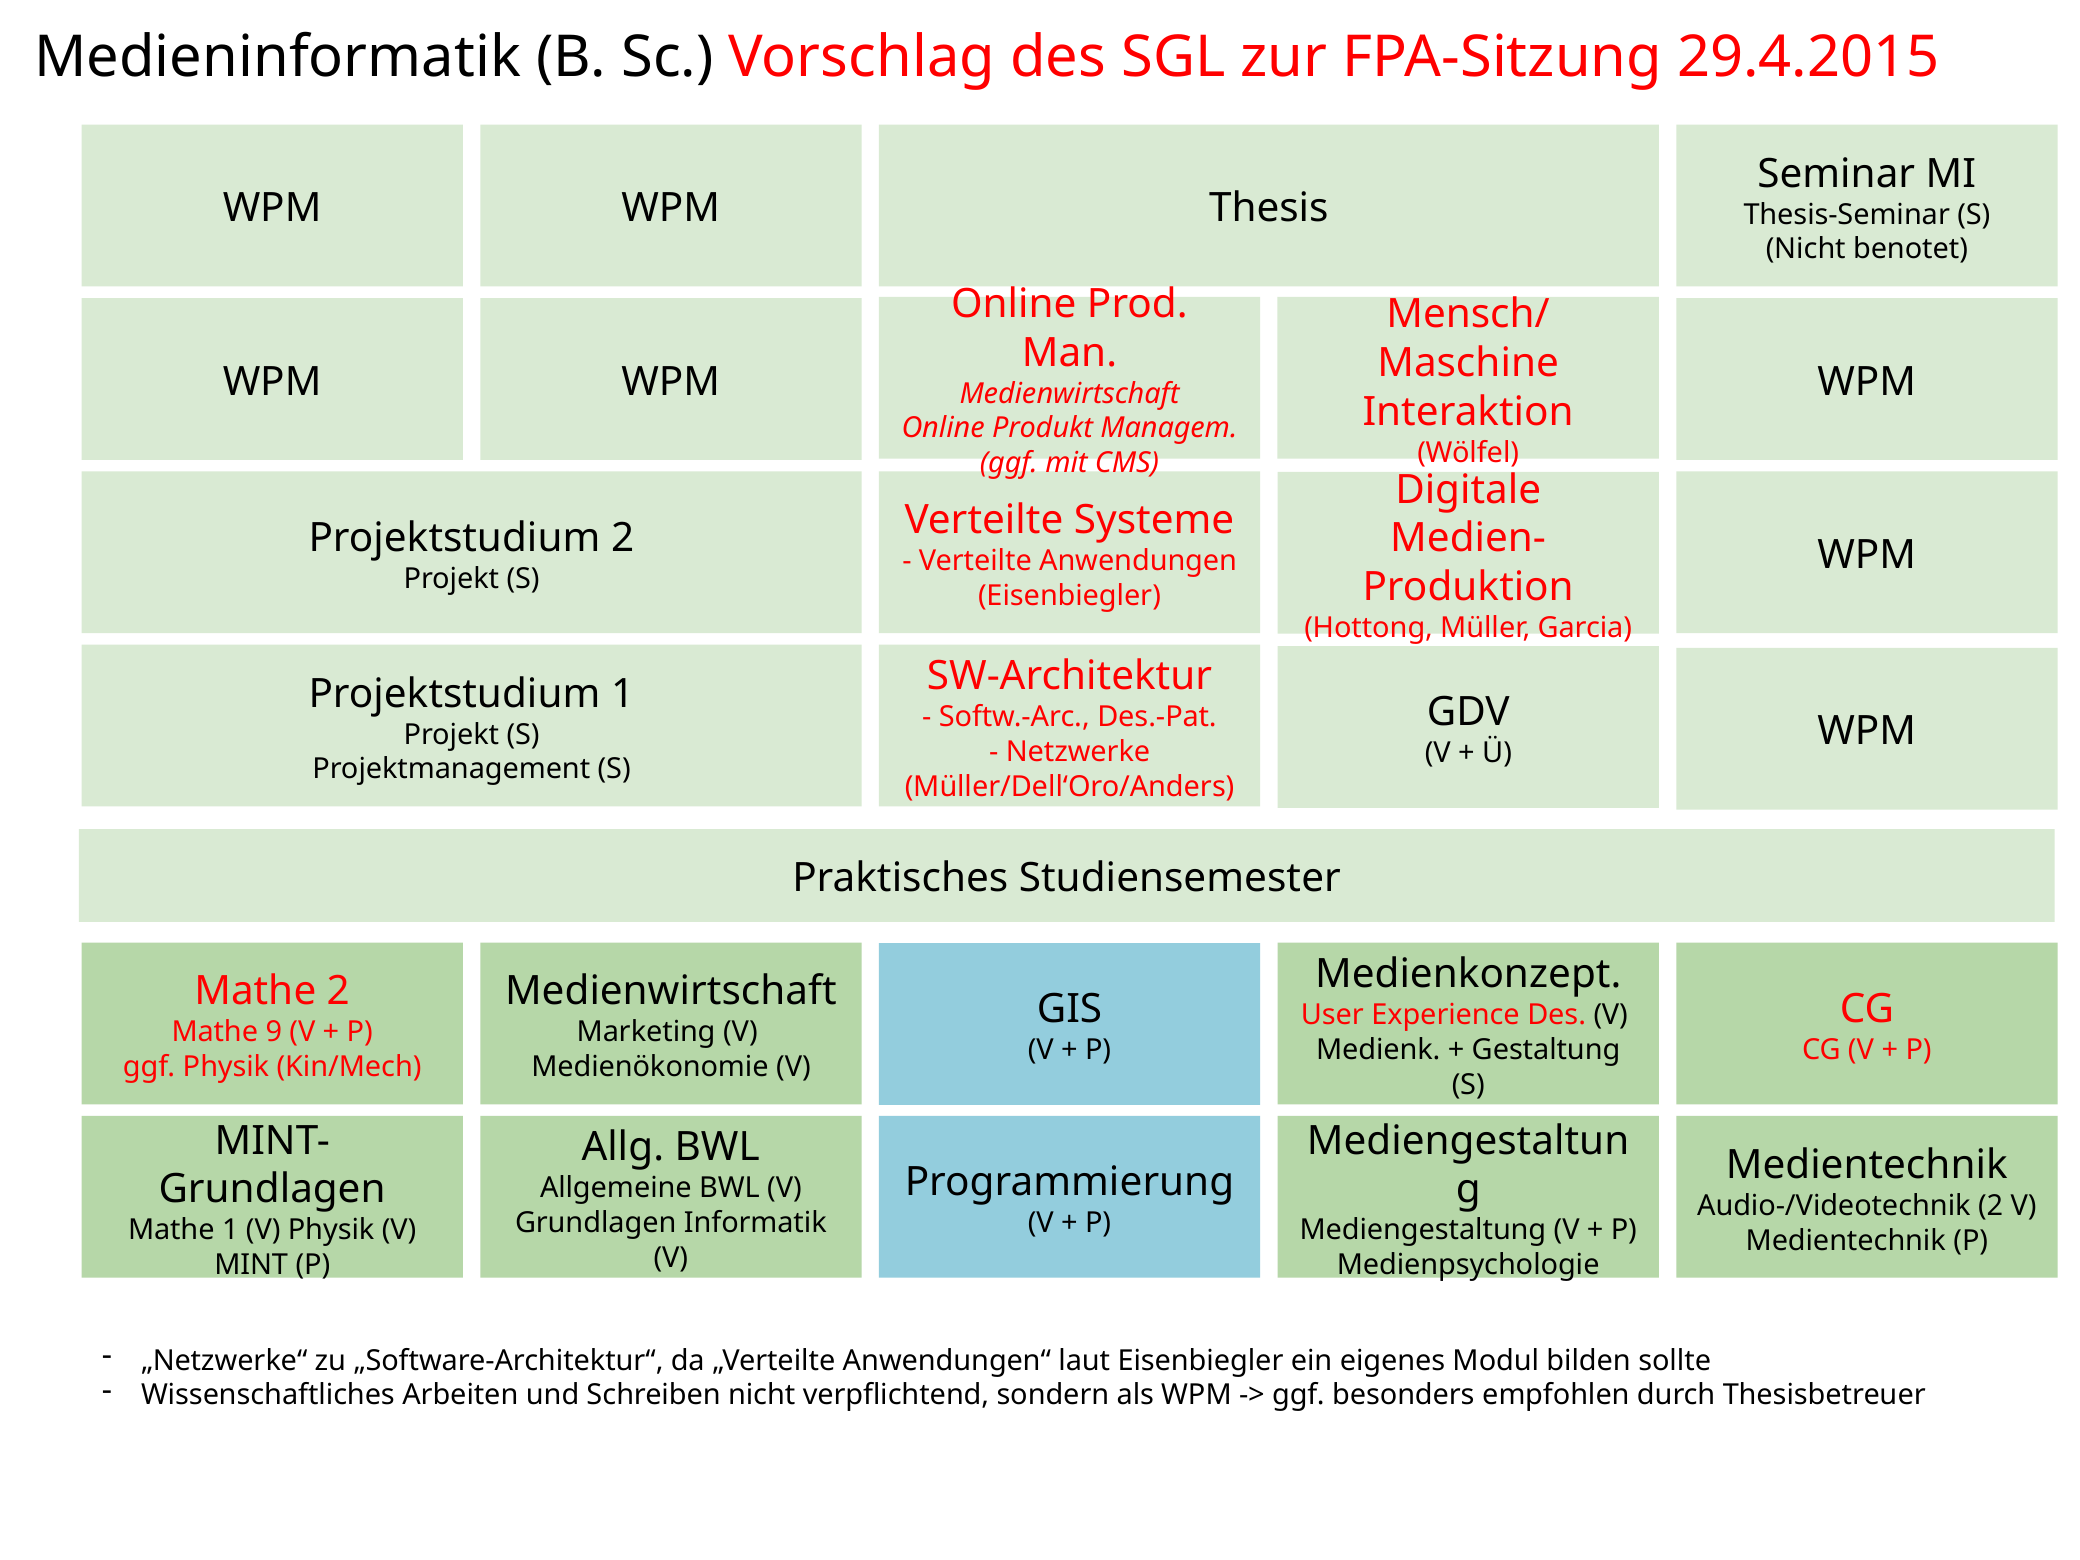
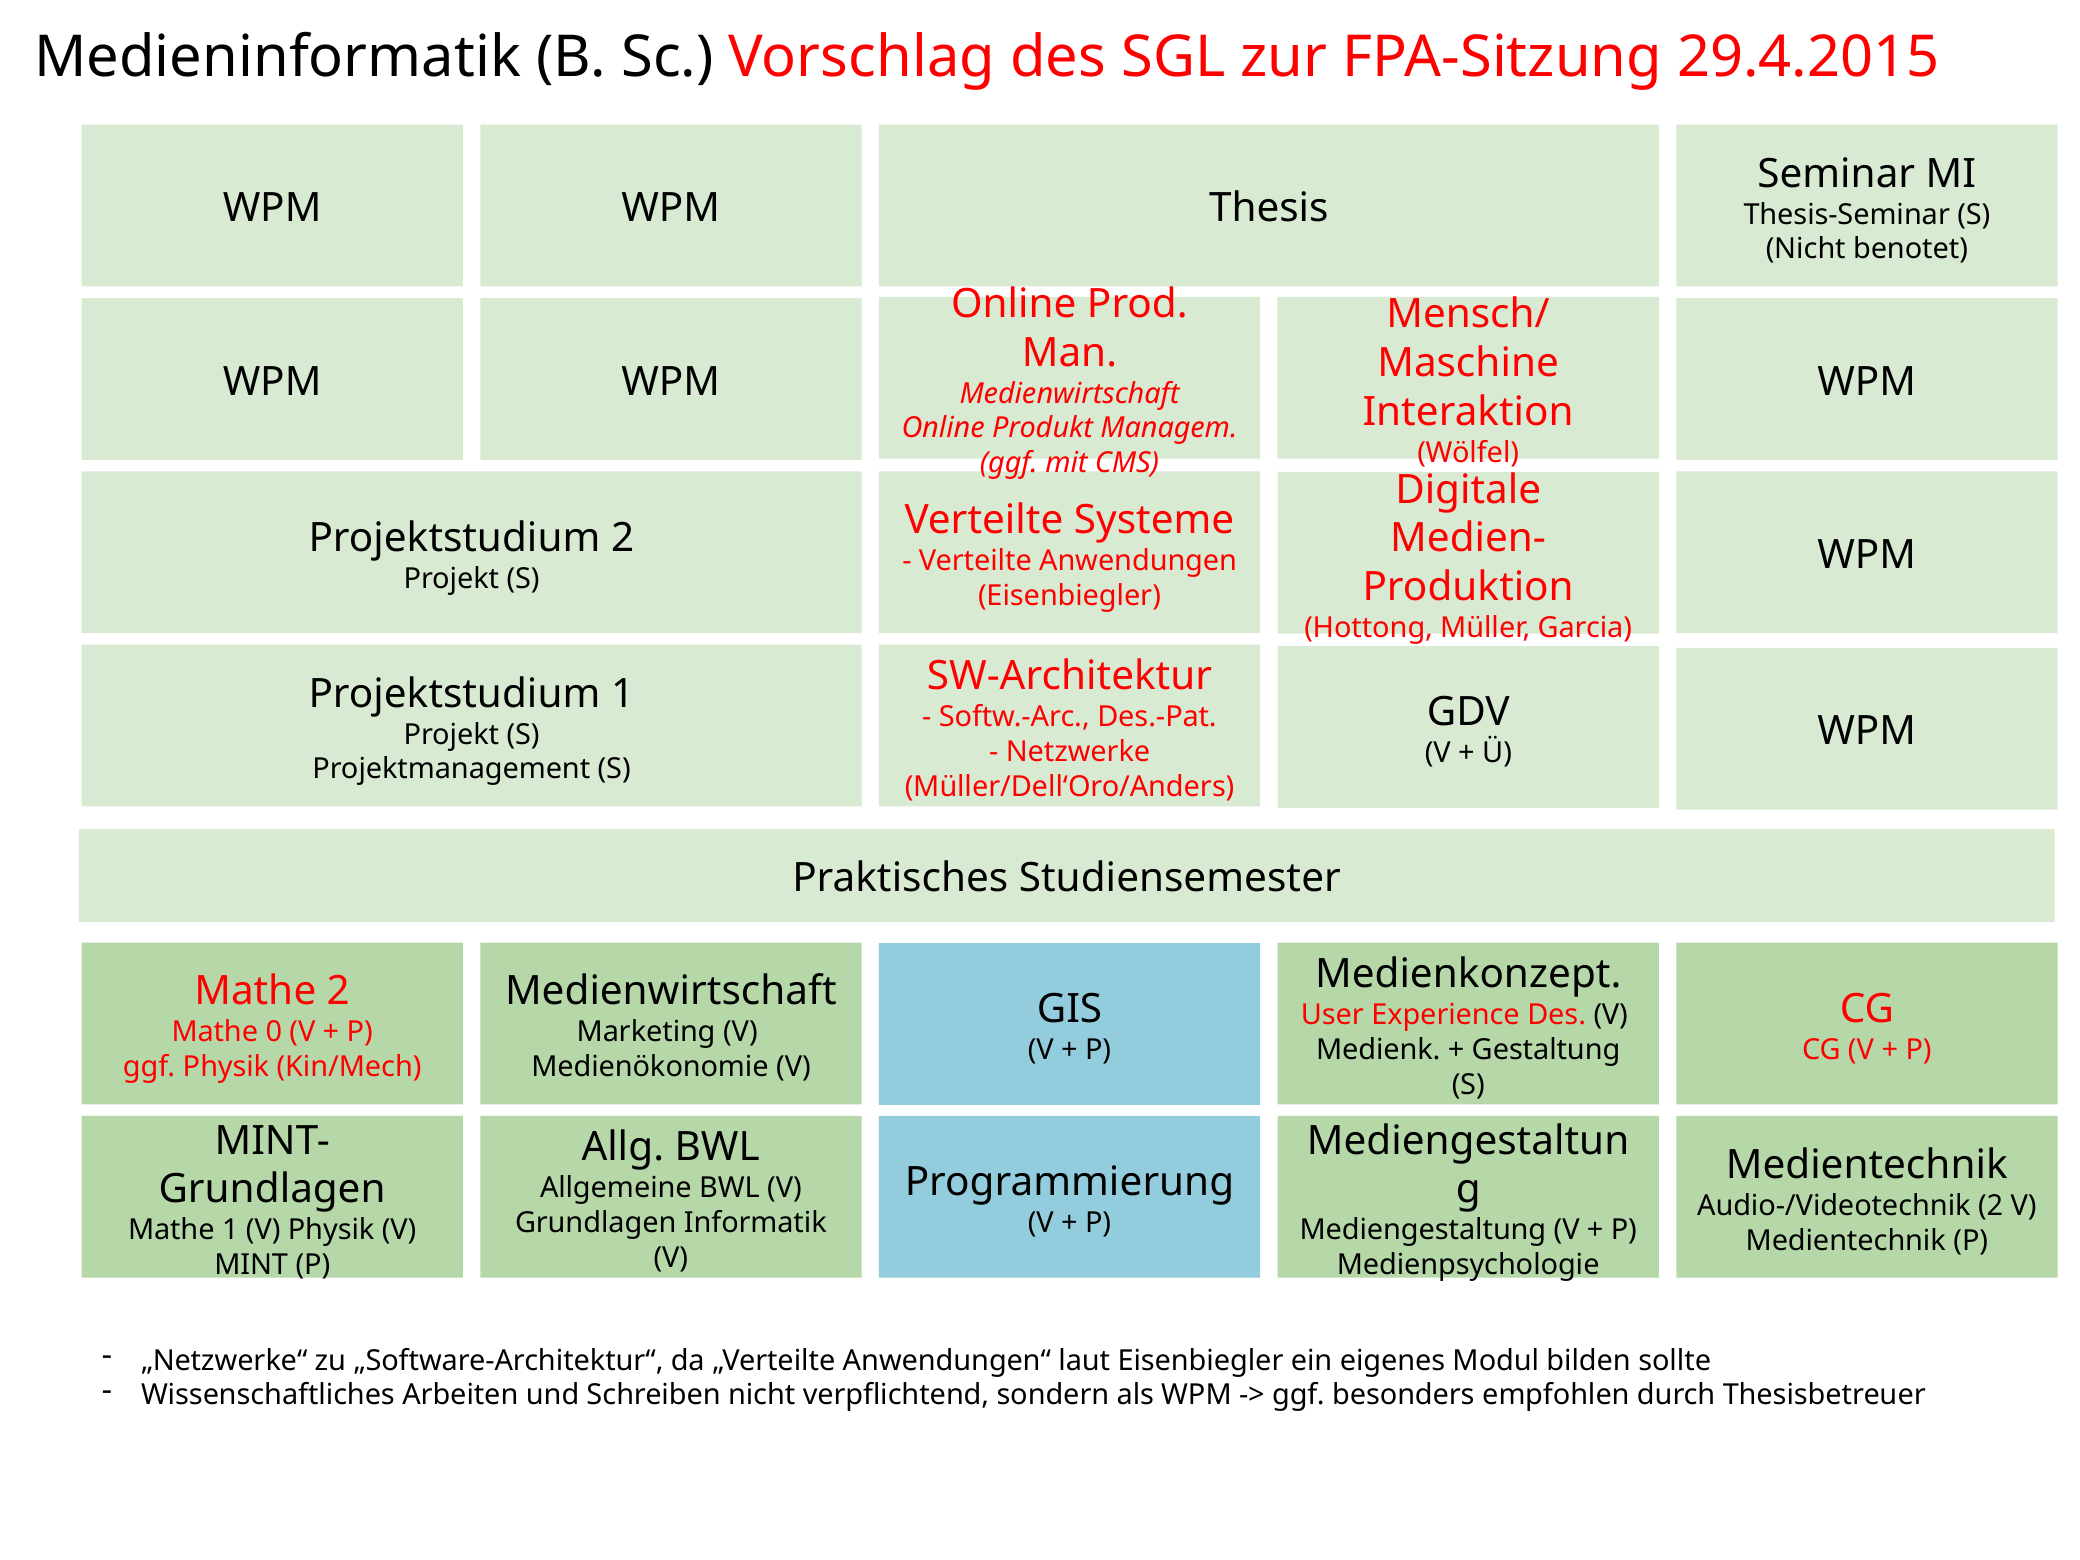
9: 9 -> 0
